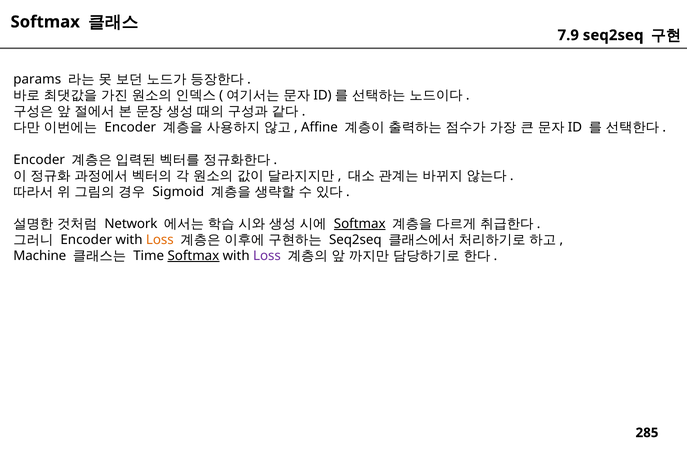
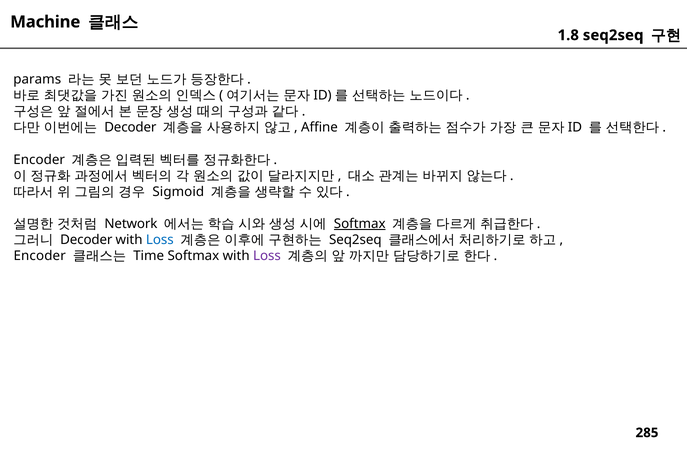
Softmax at (45, 22): Softmax -> Machine
7.9: 7.9 -> 1.8
Encoder at (130, 128): Encoder -> Decoder
Encoder at (86, 240): Encoder -> Decoder
Loss at (160, 240) colour: orange -> blue
Machine at (40, 256): Machine -> Encoder
Softmax at (193, 256) underline: present -> none
